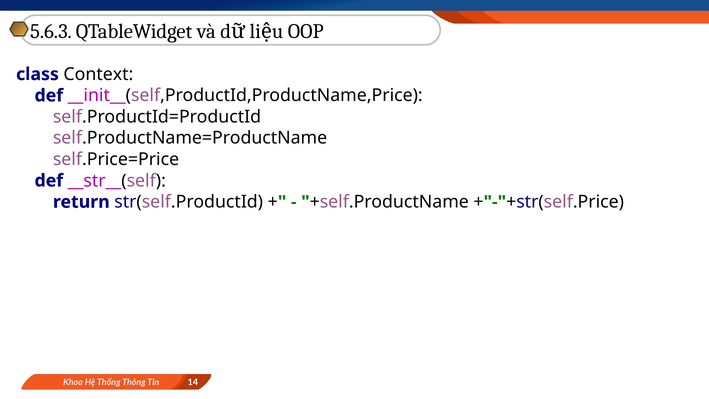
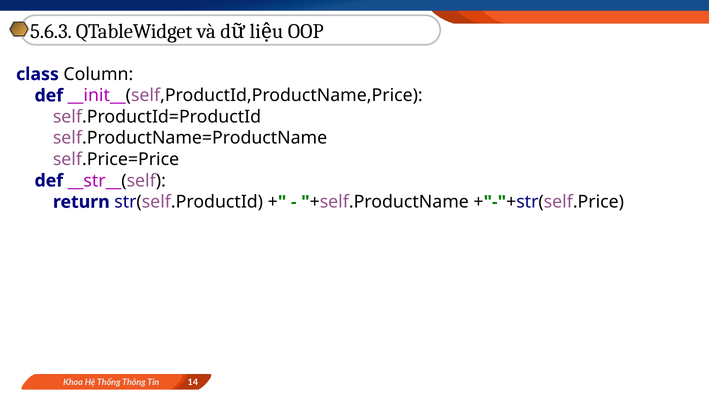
Context: Context -> Column
